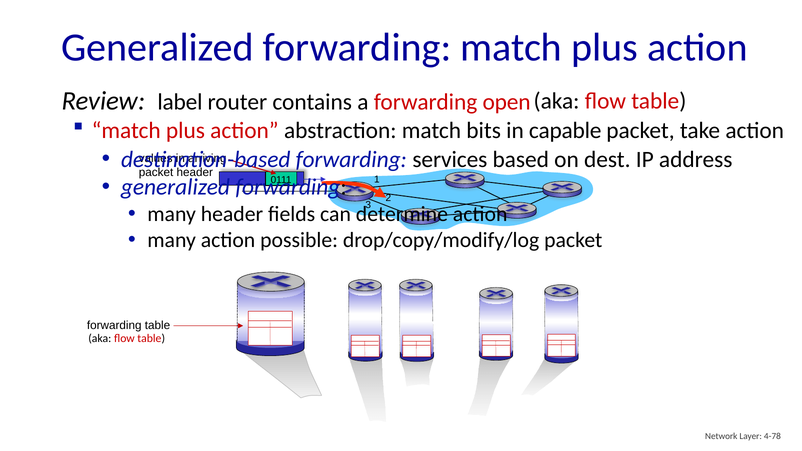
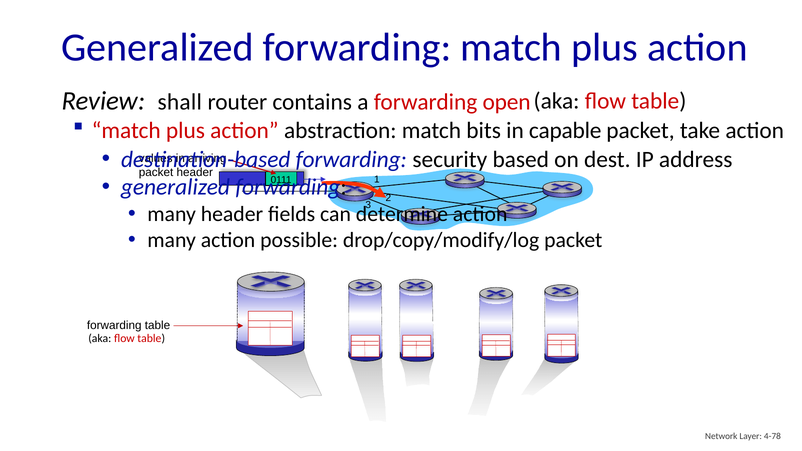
label: label -> shall
services: services -> security
